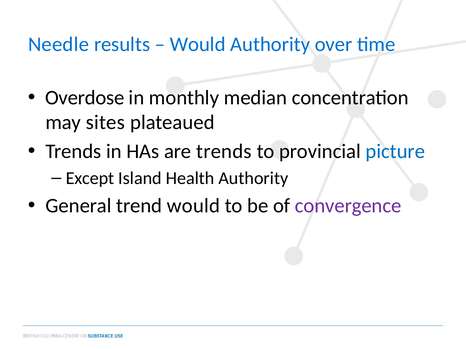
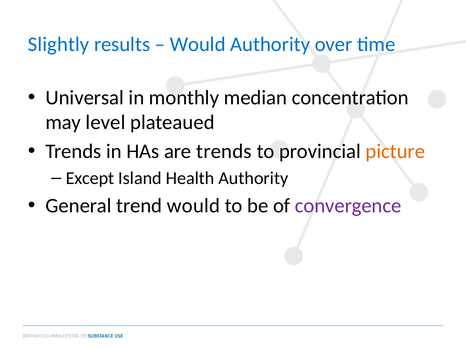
Needle: Needle -> Slightly
Overdose: Overdose -> Universal
sites: sites -> level
picture colour: blue -> orange
